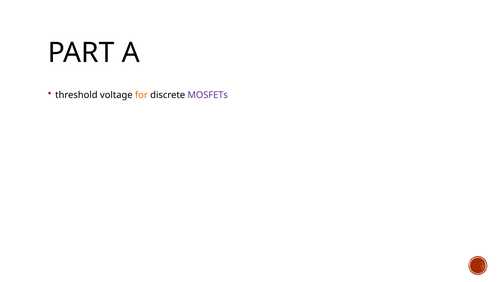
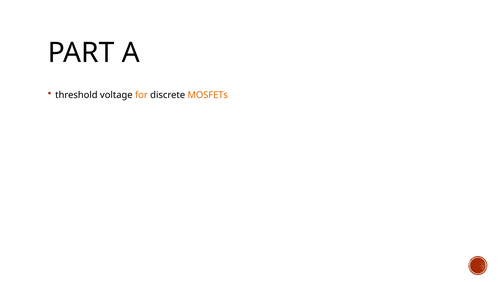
MOSFETs colour: purple -> orange
